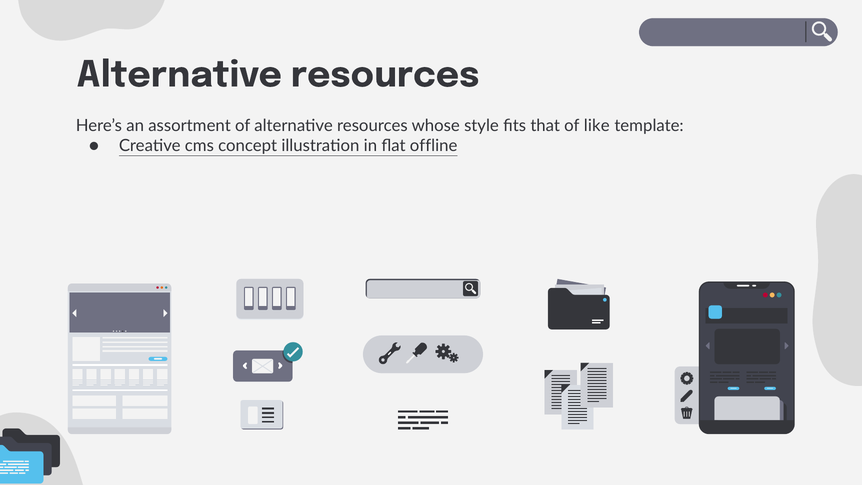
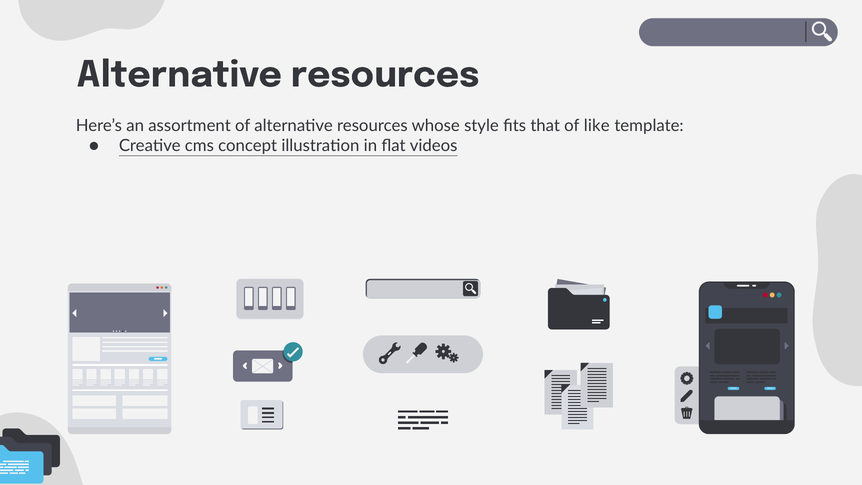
offline: offline -> videos
